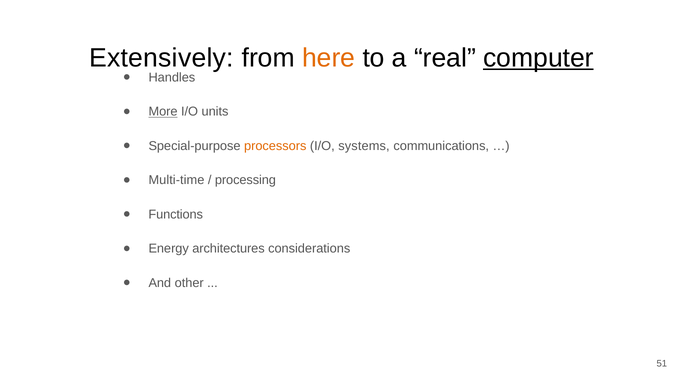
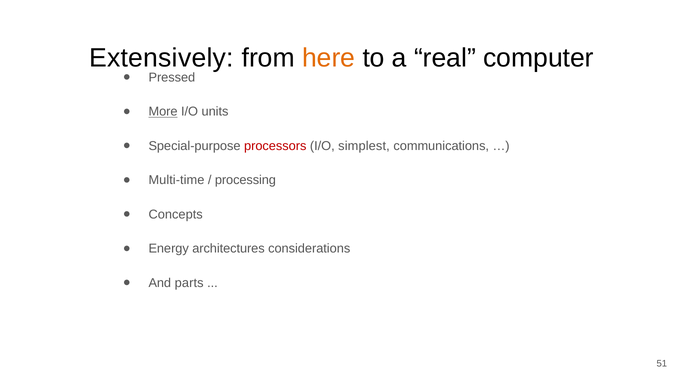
computer underline: present -> none
Handles: Handles -> Pressed
processors colour: orange -> red
systems: systems -> simplest
Functions: Functions -> Concepts
other: other -> parts
